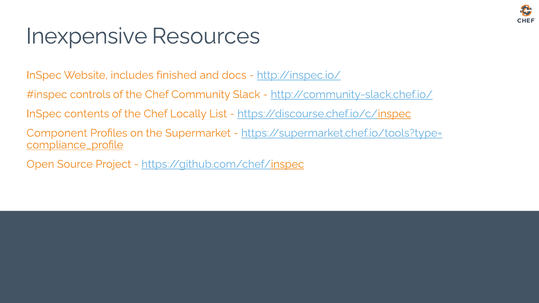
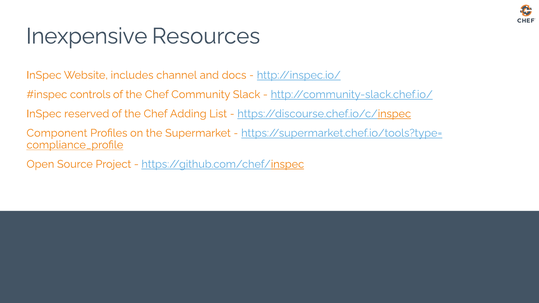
finished: finished -> channel
contents: contents -> reserved
Locally: Locally -> Adding
